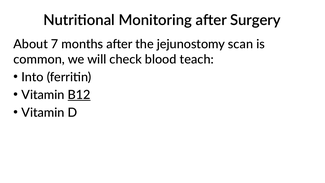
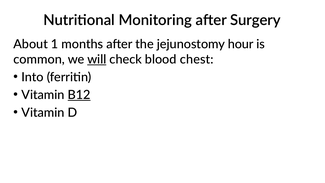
7: 7 -> 1
scan: scan -> hour
will underline: none -> present
teach: teach -> chest
